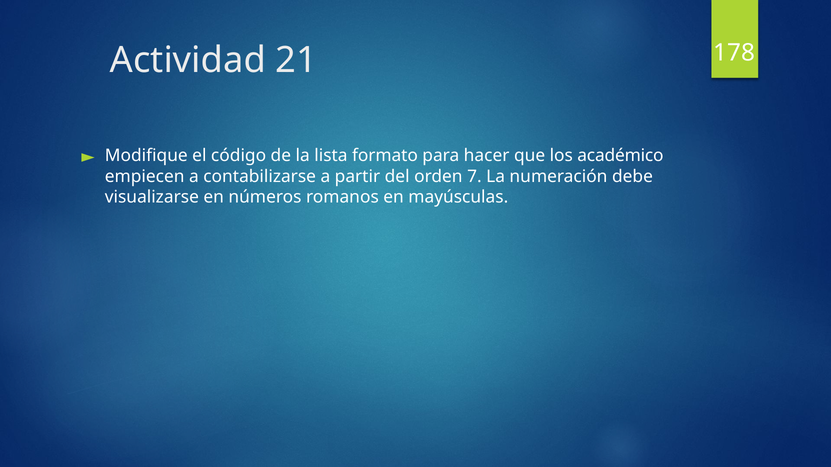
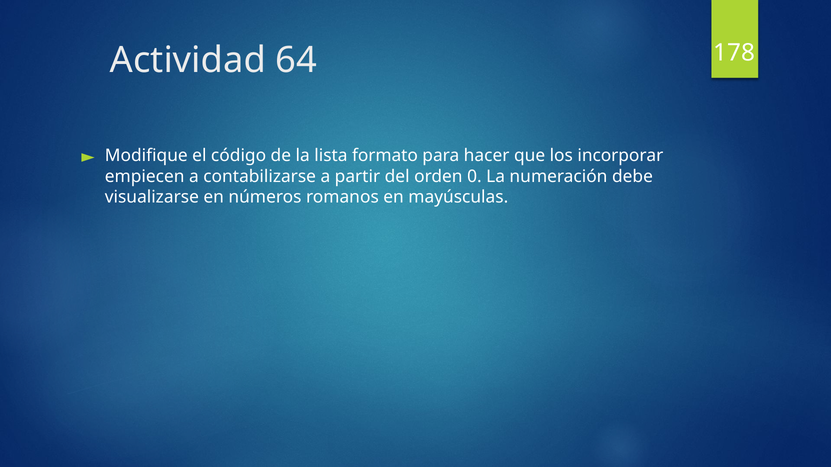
21: 21 -> 64
académico: académico -> incorporar
7: 7 -> 0
